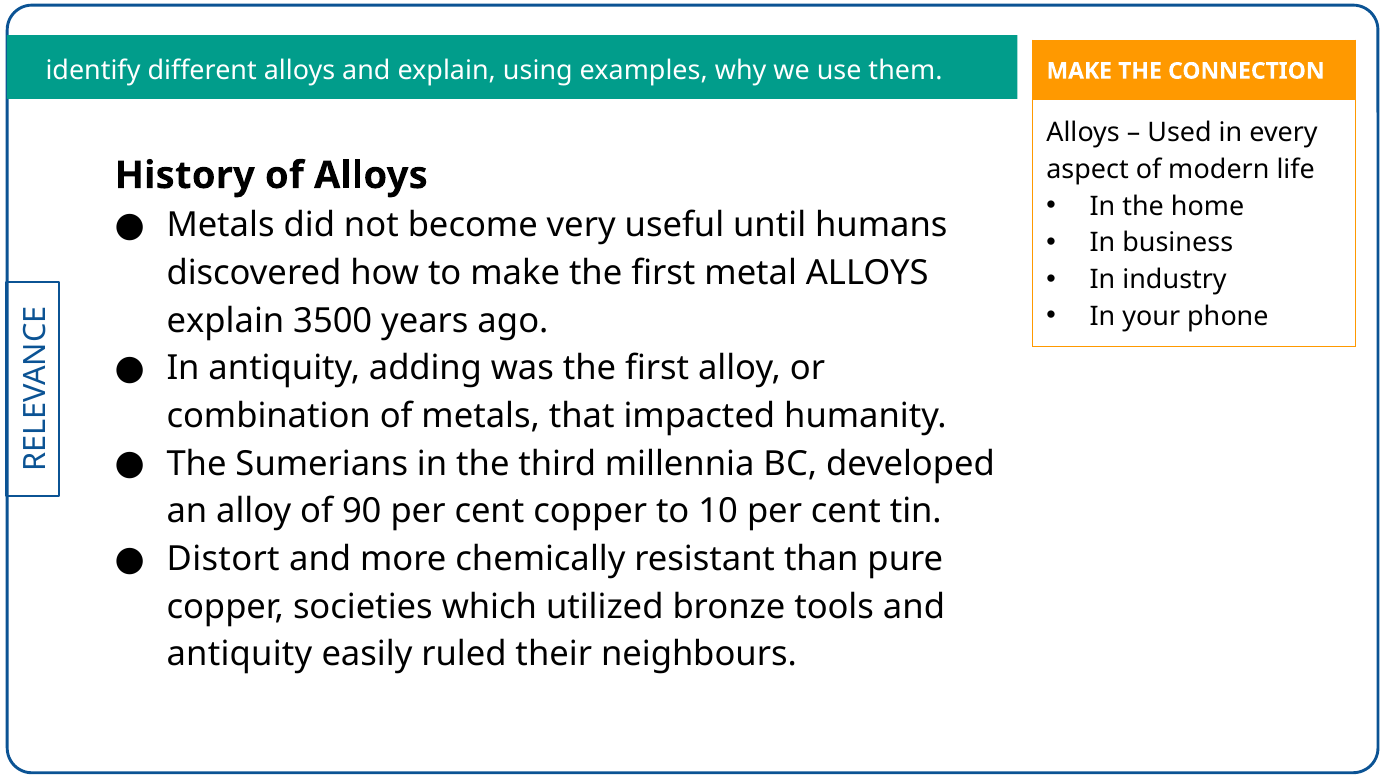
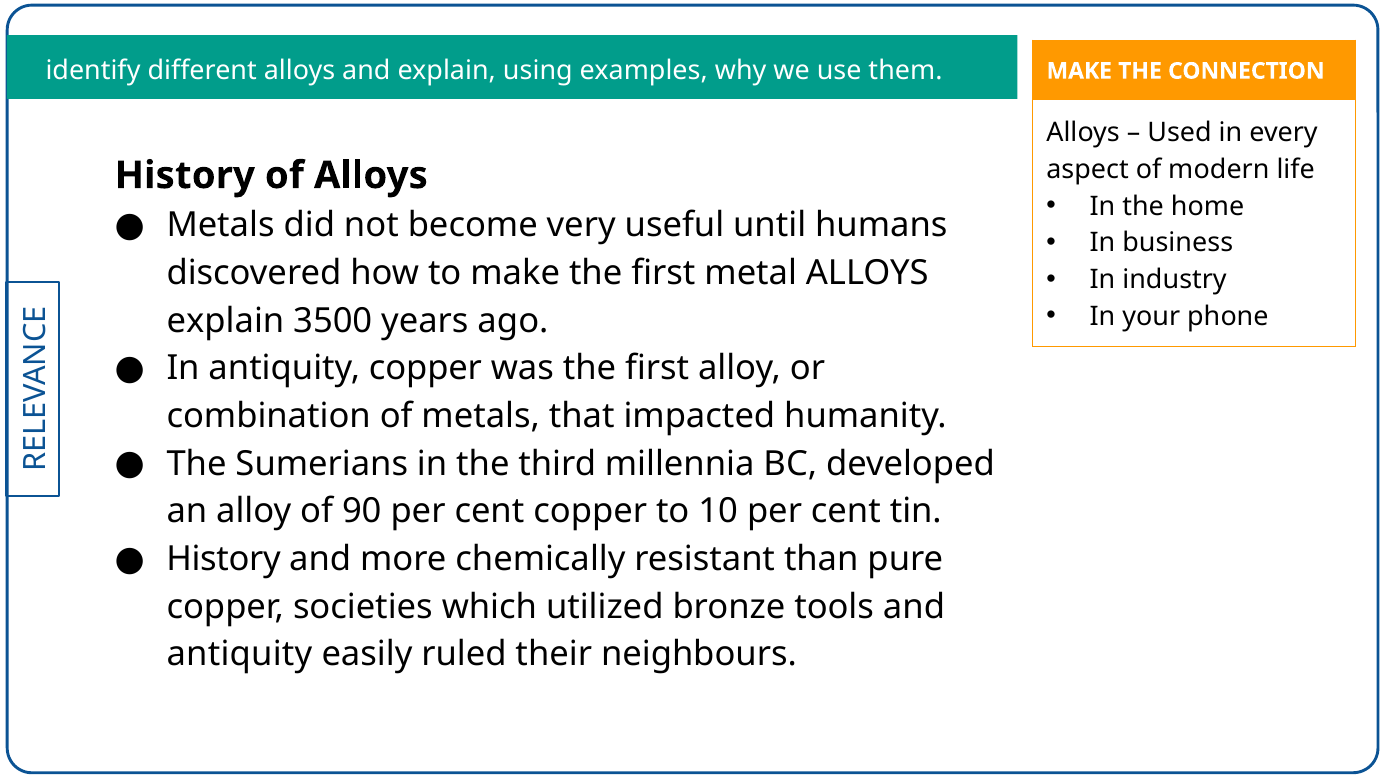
antiquity adding: adding -> copper
Distort at (223, 559): Distort -> History
